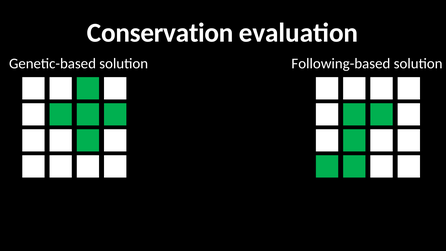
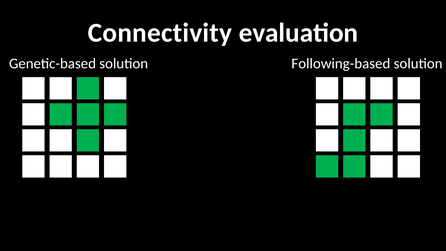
Conservation: Conservation -> Connectivity
